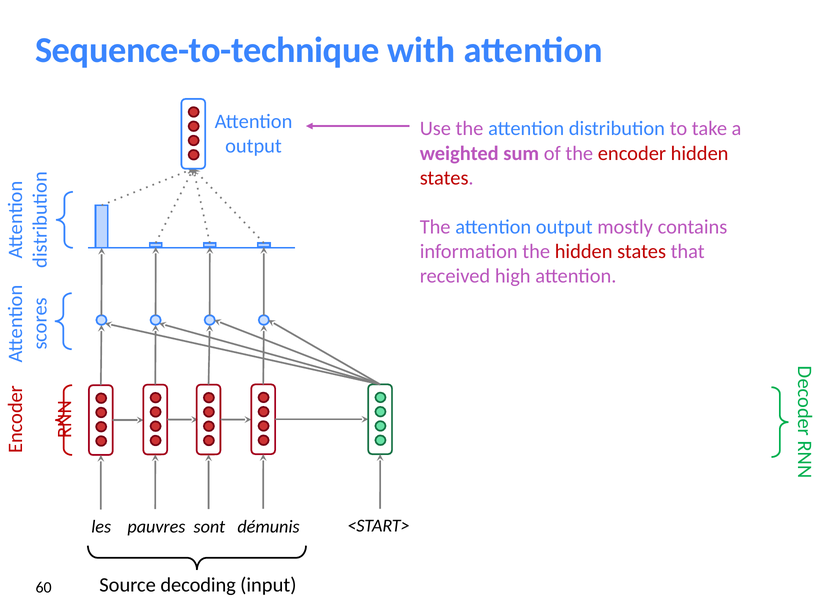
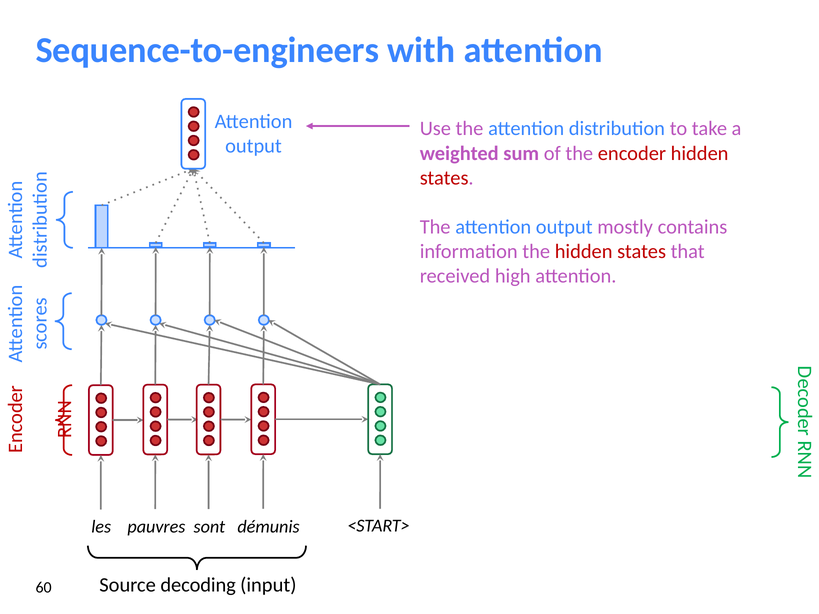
Sequence-to-technique: Sequence-to-technique -> Sequence-to-engineers
